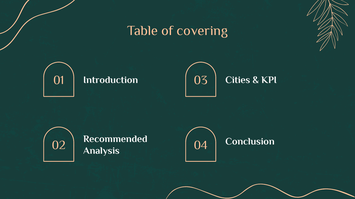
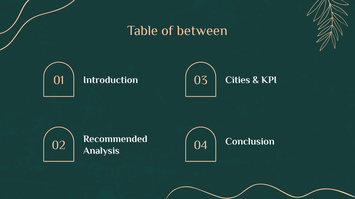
covering: covering -> between
